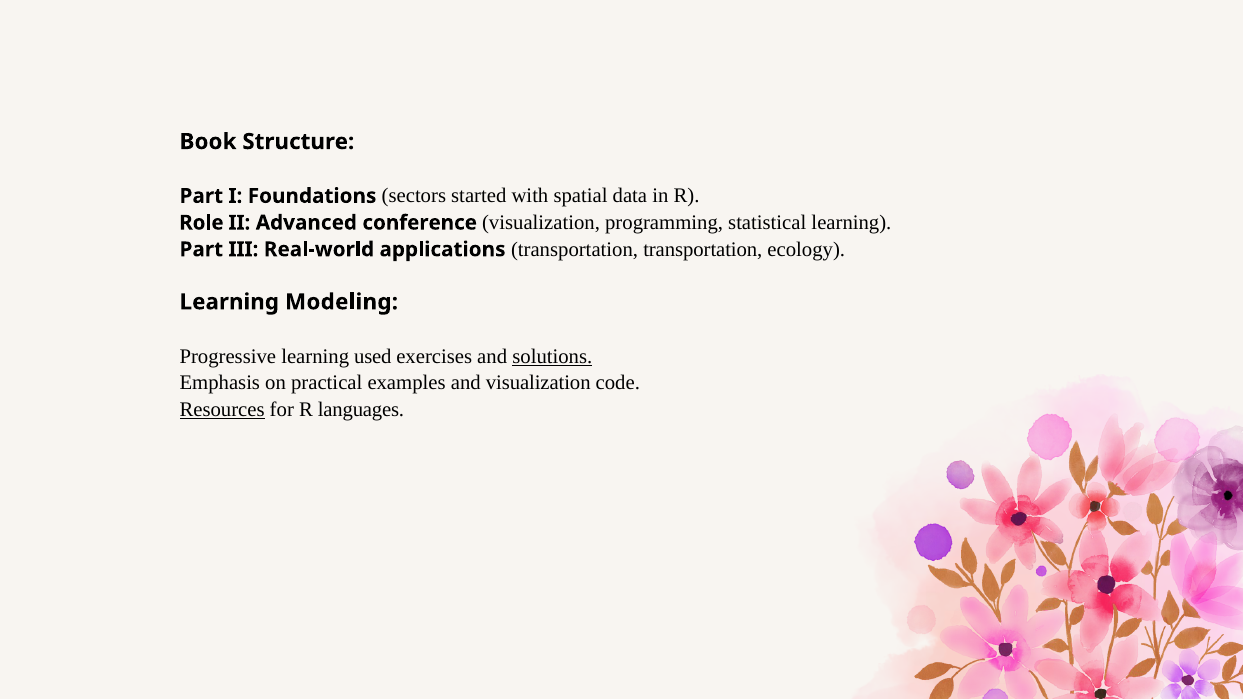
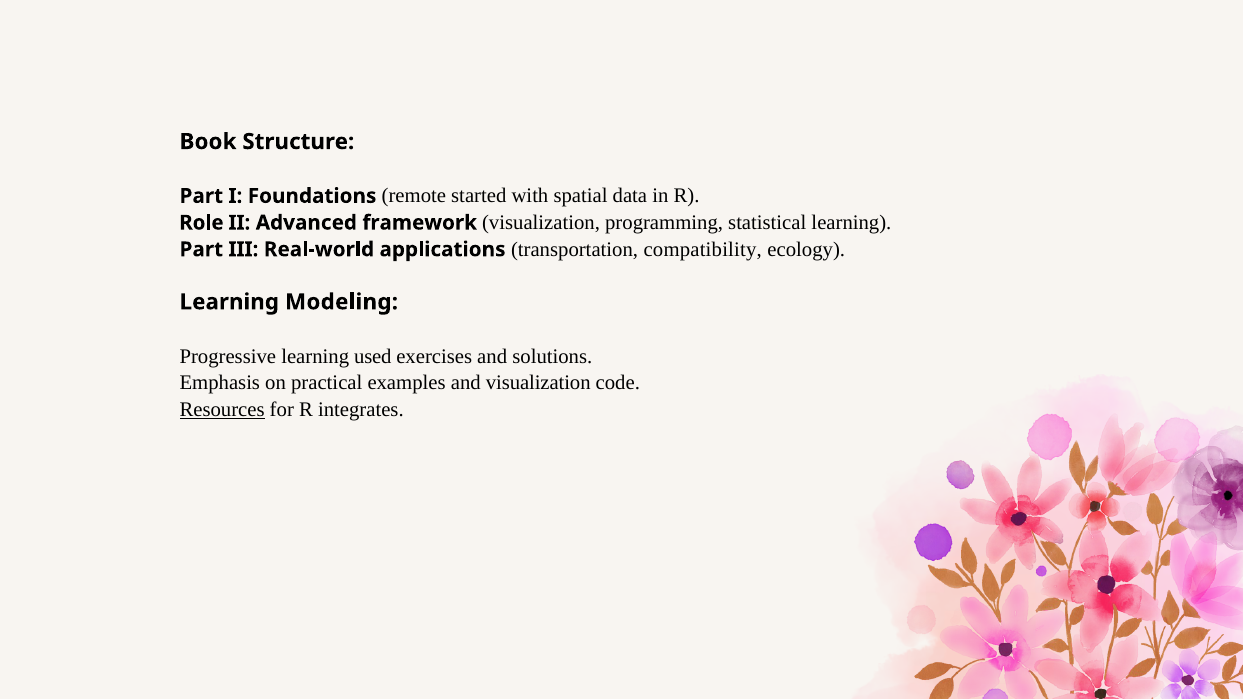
sectors: sectors -> remote
conference: conference -> framework
transportation transportation: transportation -> compatibility
solutions underline: present -> none
languages: languages -> integrates
